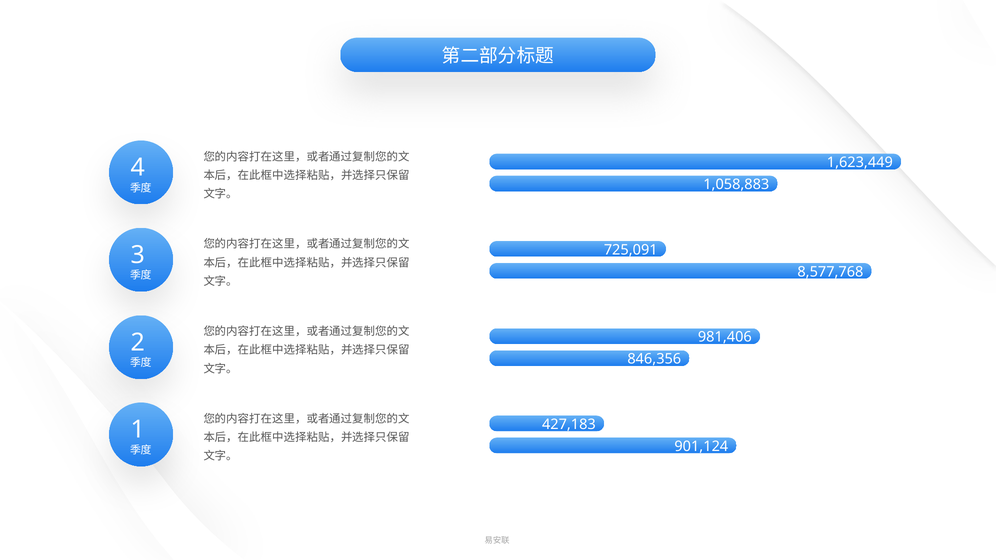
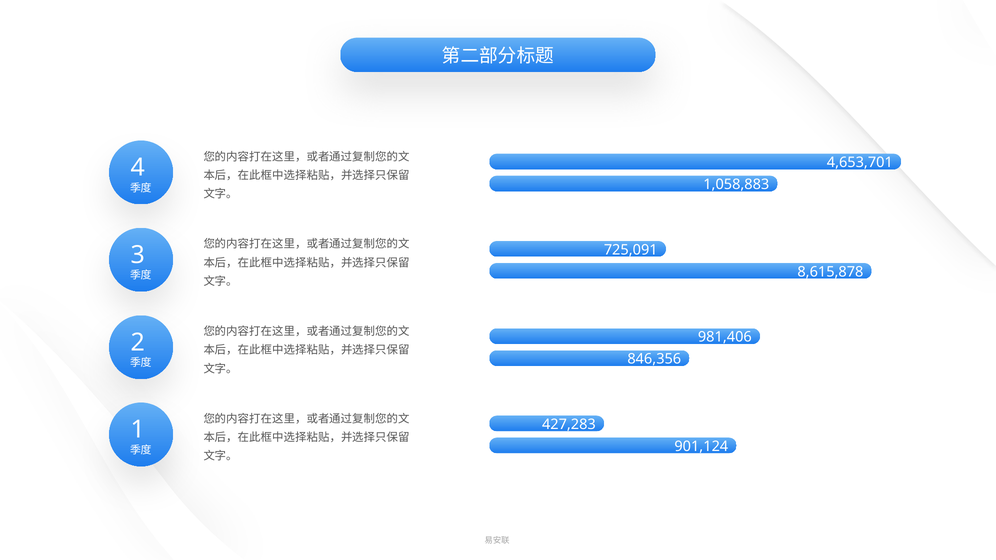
1,623,449: 1,623,449 -> 4,653,701
8,577,768: 8,577,768 -> 8,615,878
427,183: 427,183 -> 427,283
